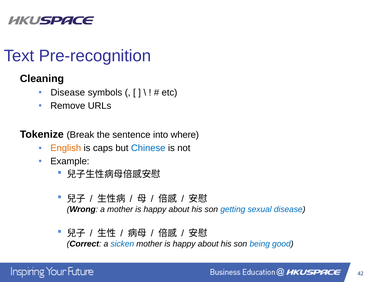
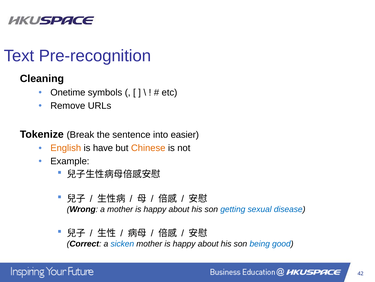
Disease at (68, 92): Disease -> Onetime
where: where -> easier
caps: caps -> have
Chinese colour: blue -> orange
